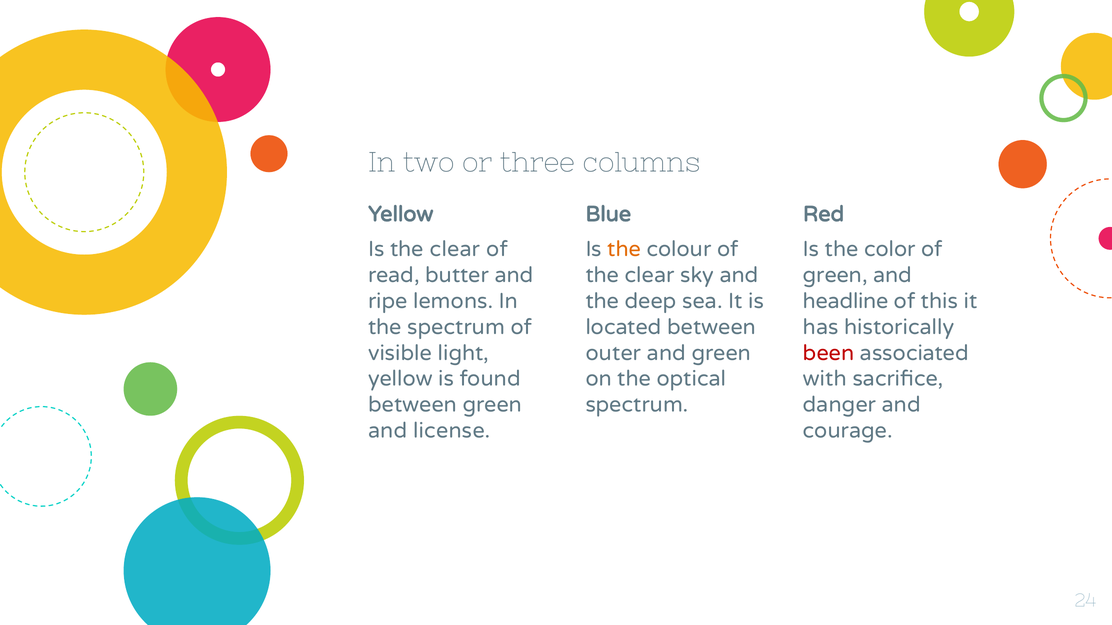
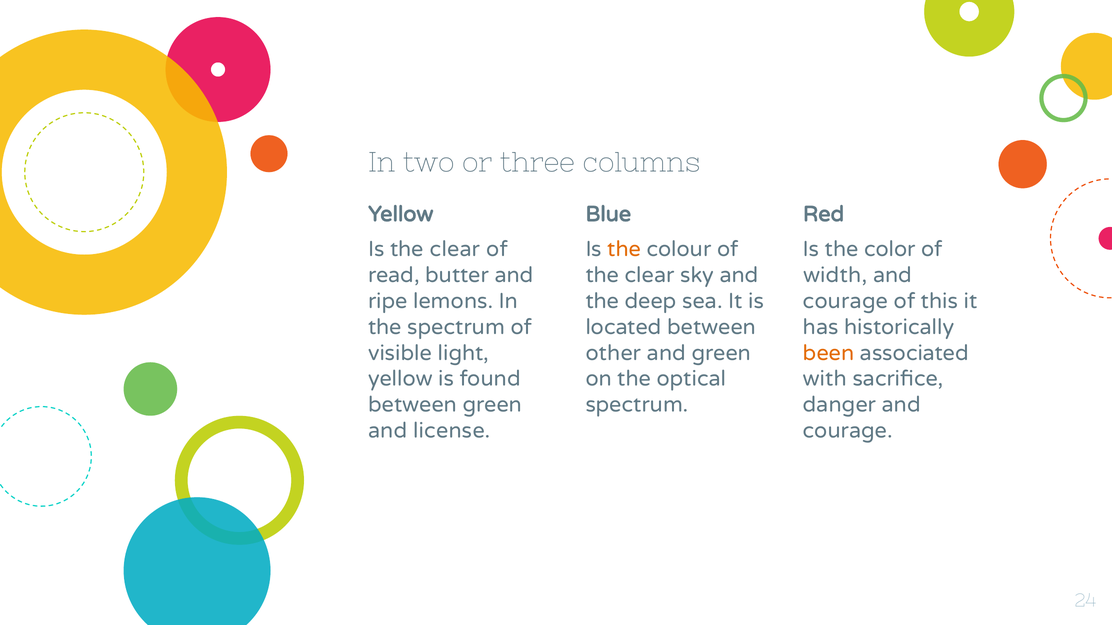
green at (835, 275): green -> width
headline at (846, 301): headline -> courage
outer: outer -> other
been colour: red -> orange
